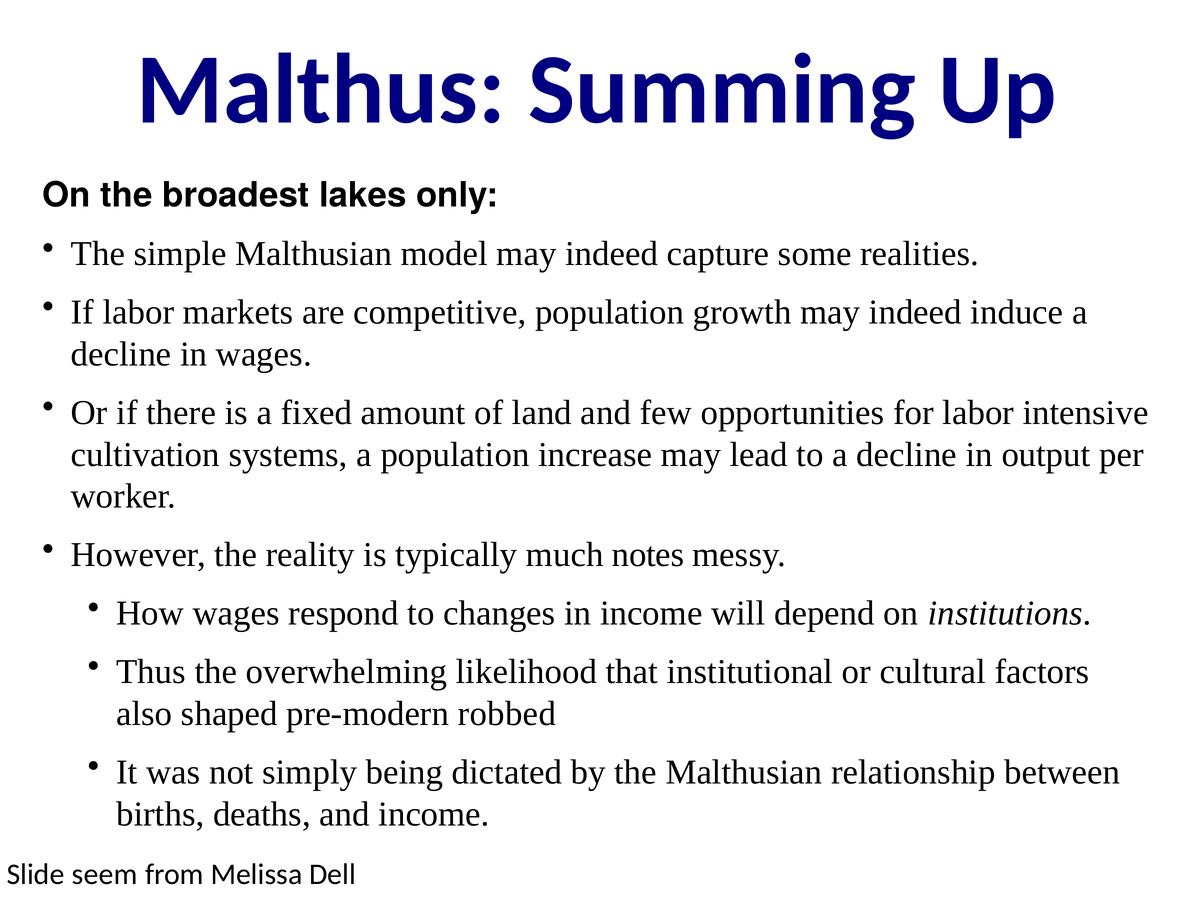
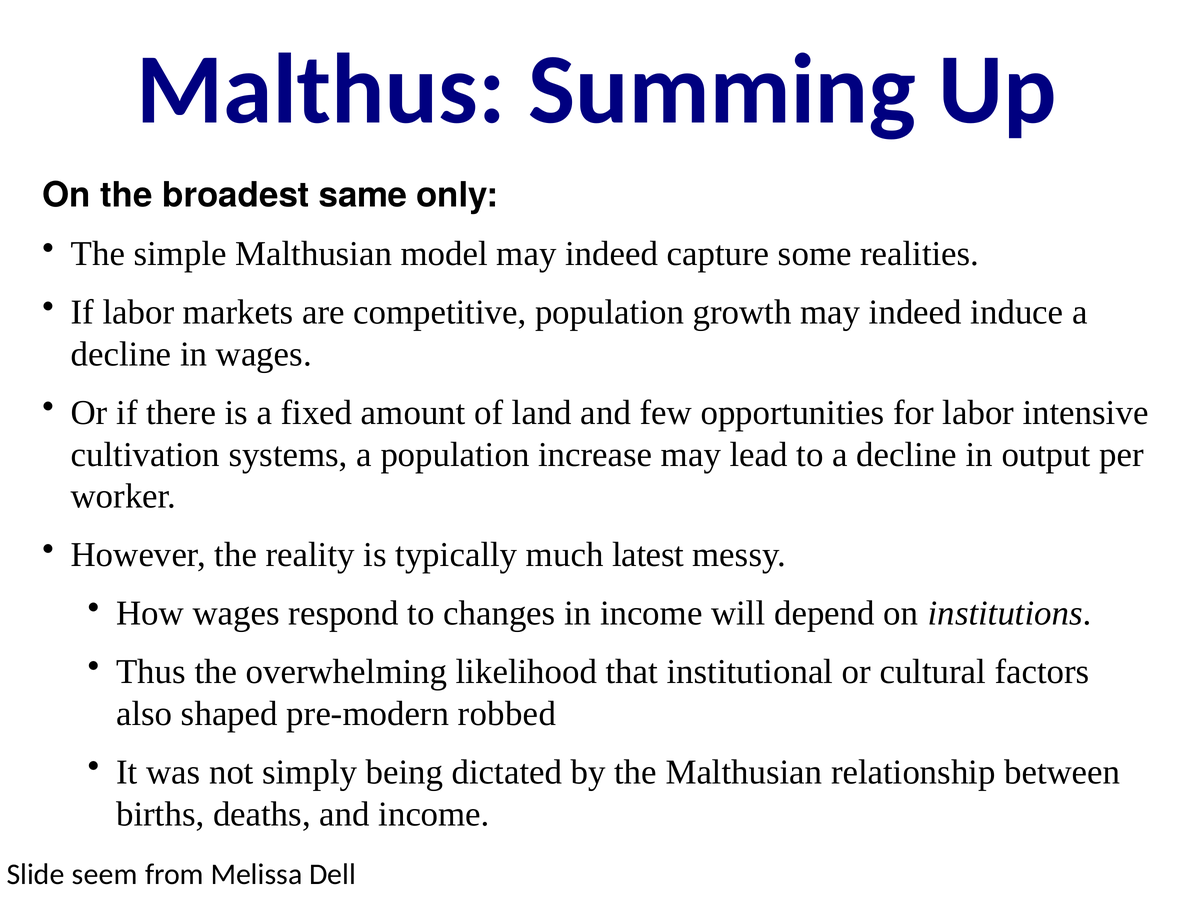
lakes: lakes -> same
notes: notes -> latest
